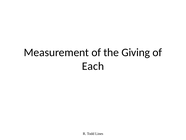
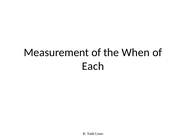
Giving: Giving -> When
